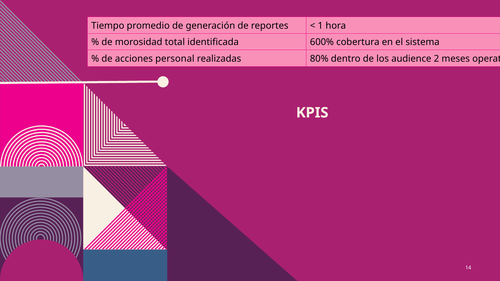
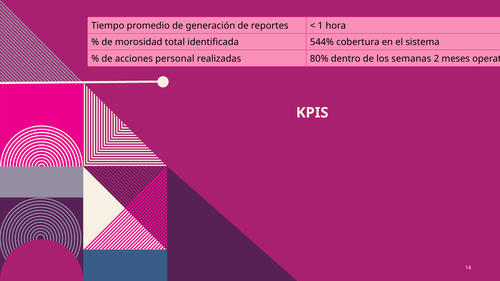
600%: 600% -> 544%
audience: audience -> semanas
